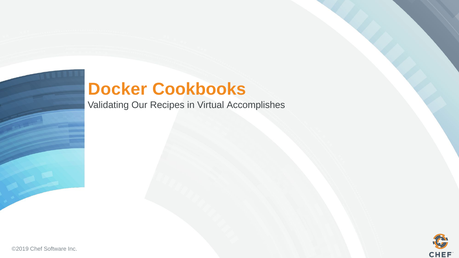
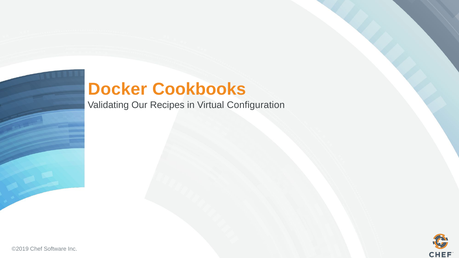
Accomplishes: Accomplishes -> Configuration
